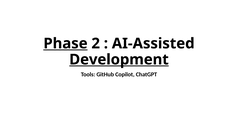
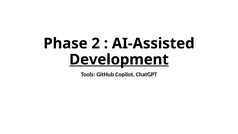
Phase underline: present -> none
